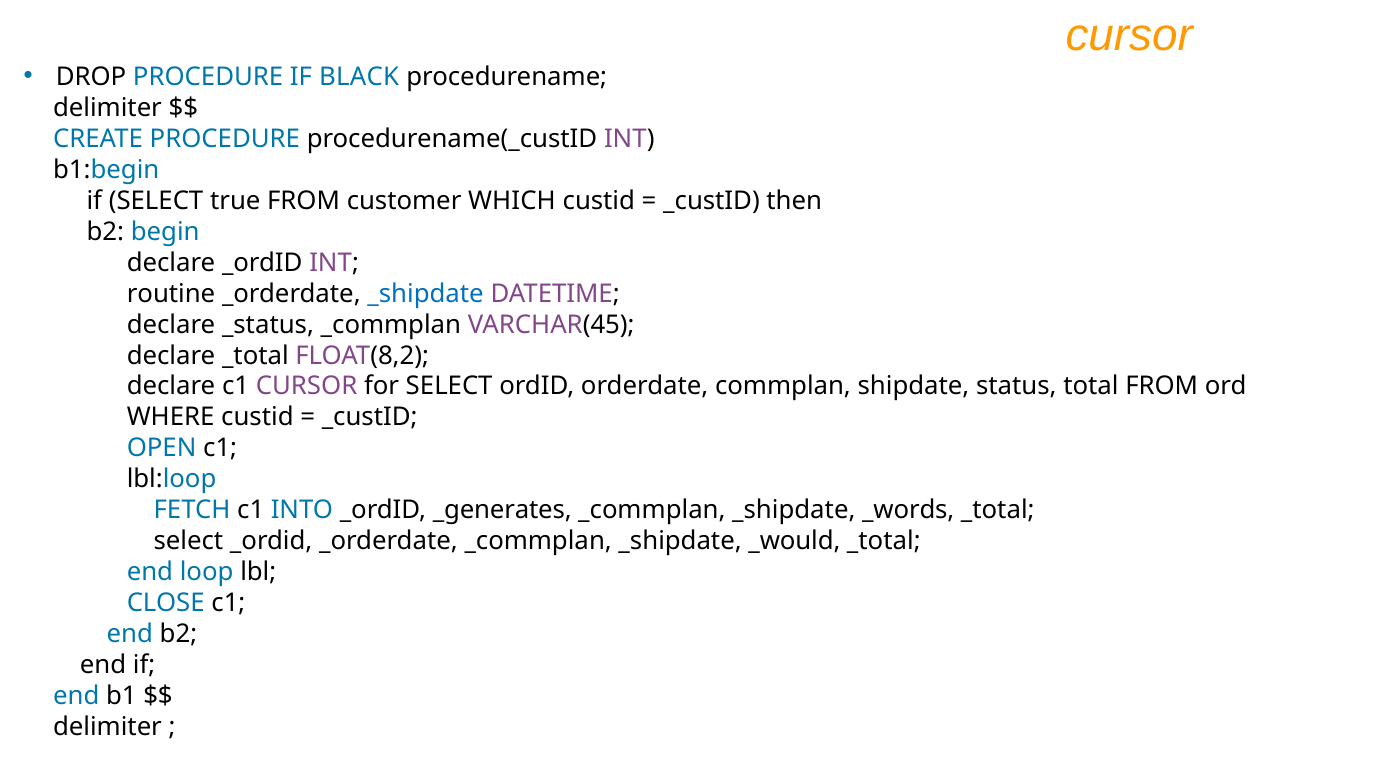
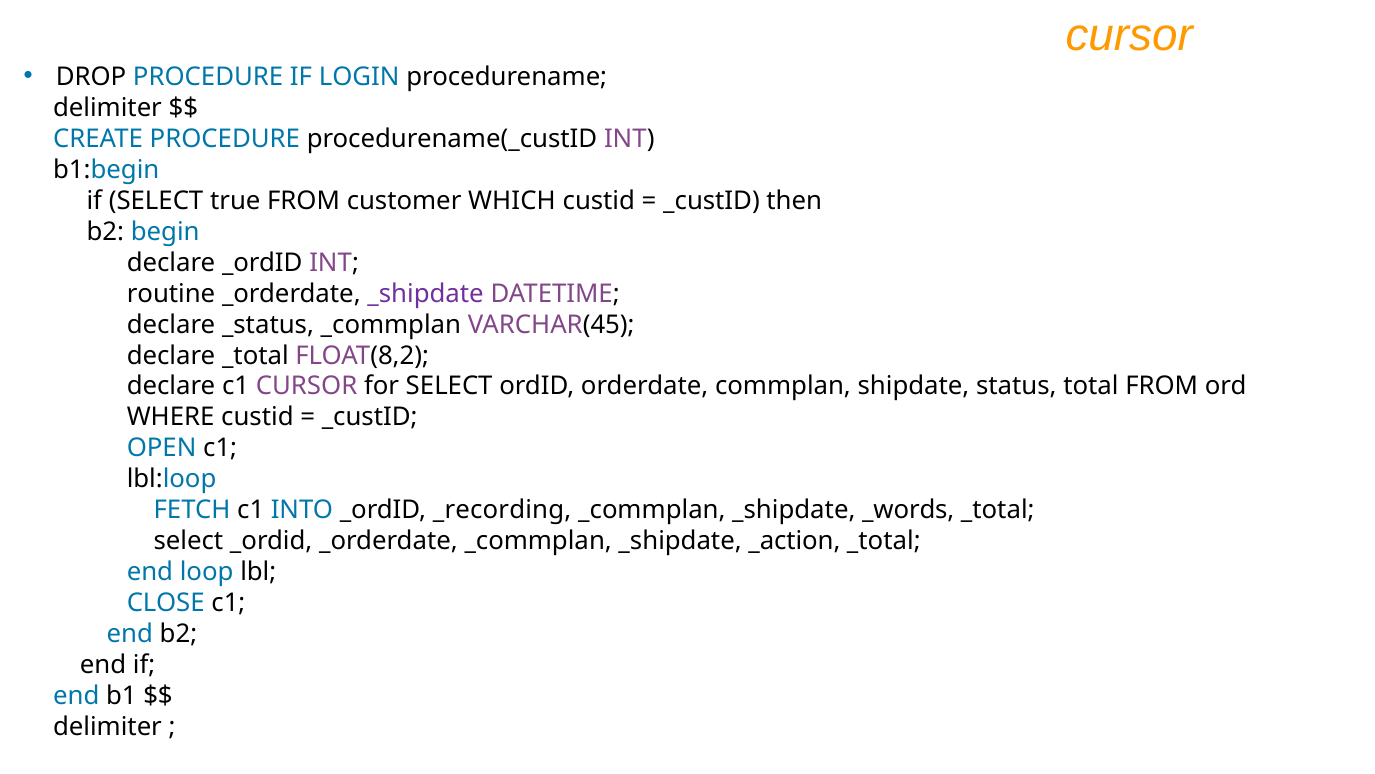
BLACK: BLACK -> LOGIN
_shipdate at (426, 293) colour: blue -> purple
_generates: _generates -> _recording
_would: _would -> _action
